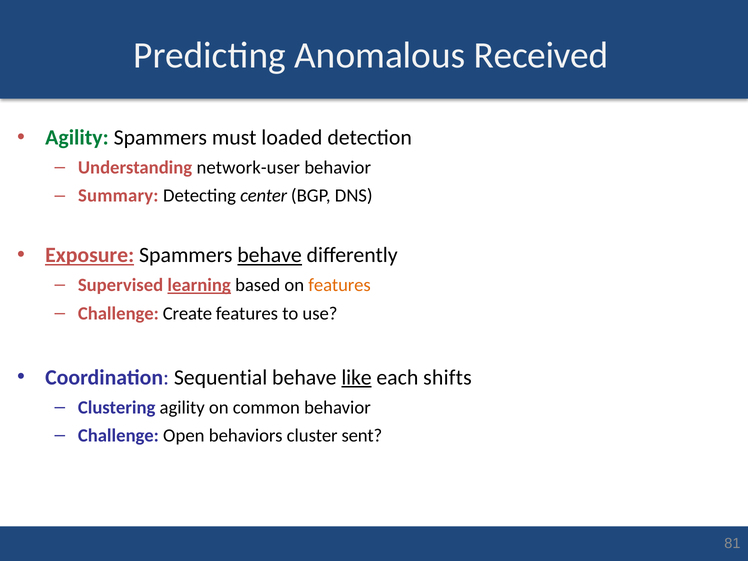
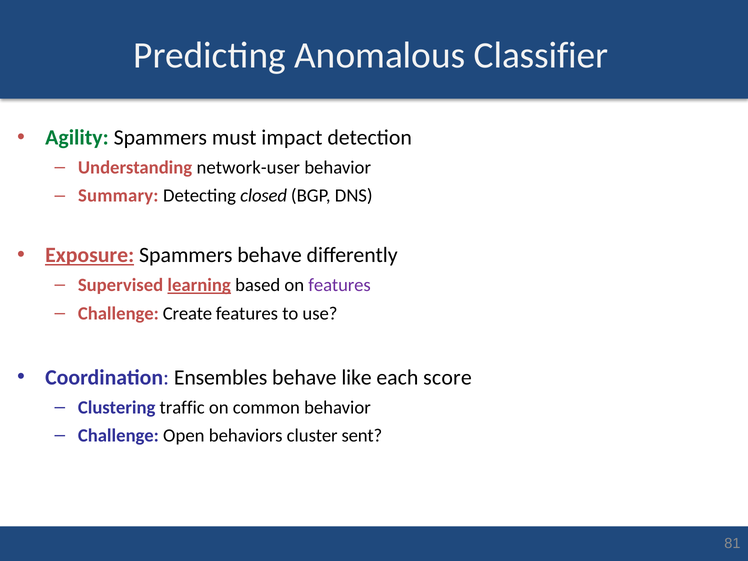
Received: Received -> Classifier
loaded: loaded -> impact
center: center -> closed
behave at (270, 255) underline: present -> none
features at (340, 285) colour: orange -> purple
Sequential: Sequential -> Ensembles
like underline: present -> none
shifts: shifts -> score
Clustering agility: agility -> traffic
